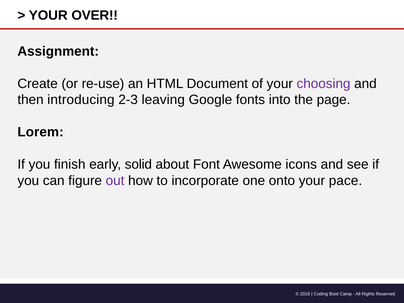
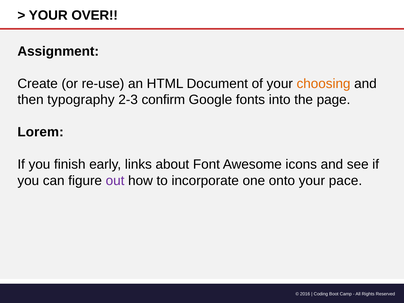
choosing colour: purple -> orange
introducing: introducing -> typography
leaving: leaving -> confirm
solid: solid -> links
